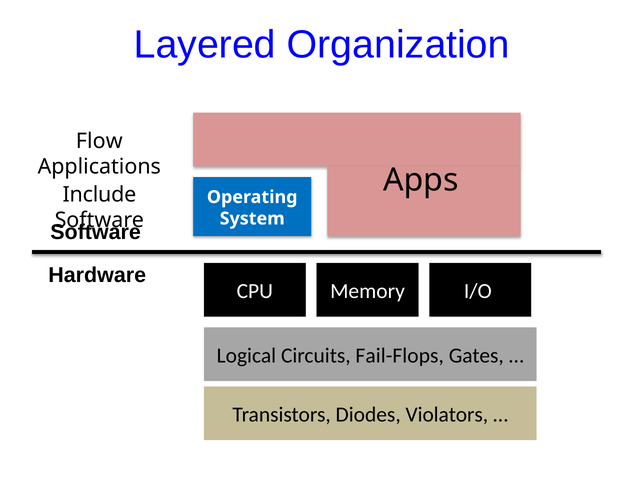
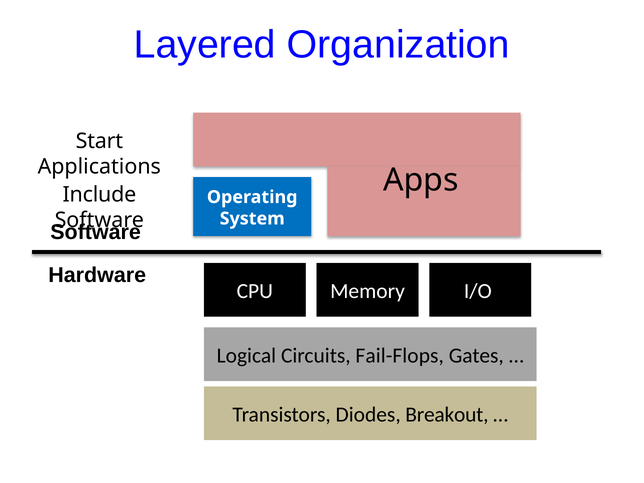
Flow: Flow -> Start
Violators: Violators -> Breakout
